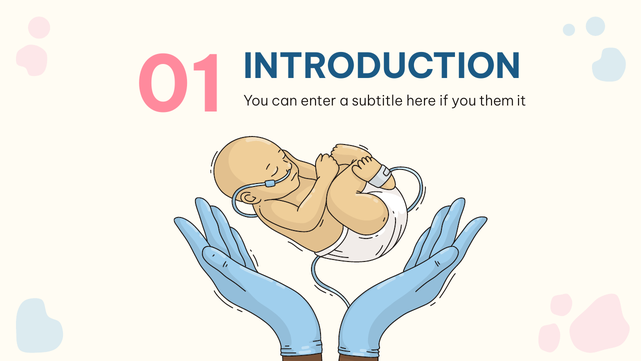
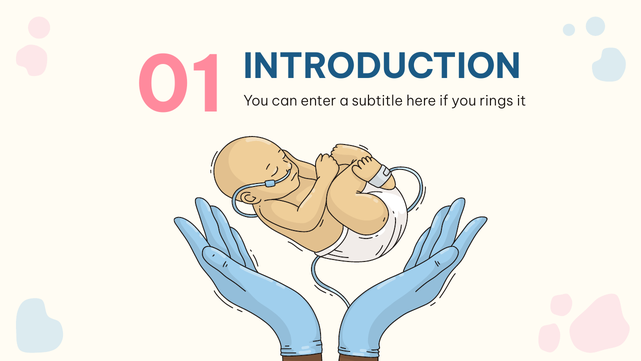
them: them -> rings
